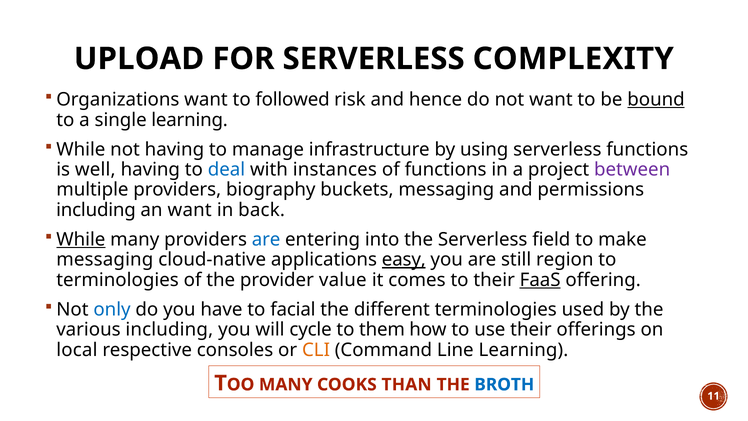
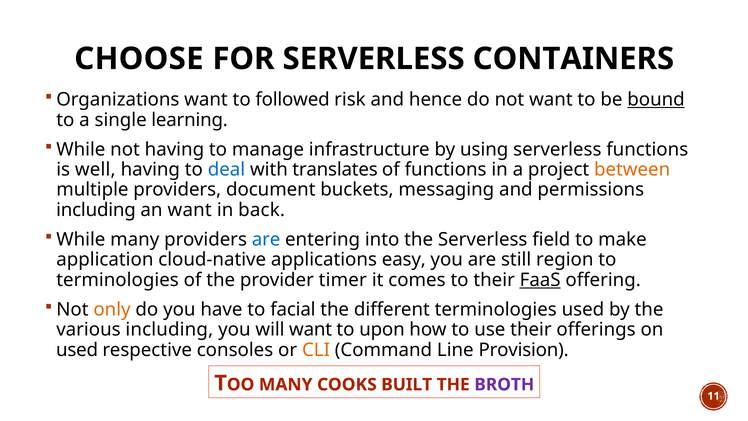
UPLOAD: UPLOAD -> CHOOSE
COMPLEXITY: COMPLEXITY -> CONTAINERS
instances: instances -> translates
between colour: purple -> orange
biography: biography -> document
While at (81, 239) underline: present -> none
messaging at (105, 260): messaging -> application
easy underline: present -> none
value: value -> timer
only colour: blue -> orange
will cycle: cycle -> want
them: them -> upon
local at (77, 350): local -> used
Line Learning: Learning -> Provision
THAN: THAN -> BUILT
BROTH colour: blue -> purple
